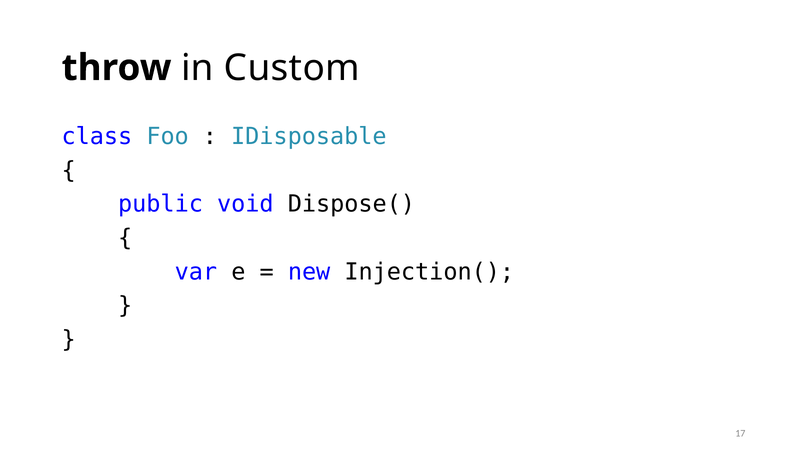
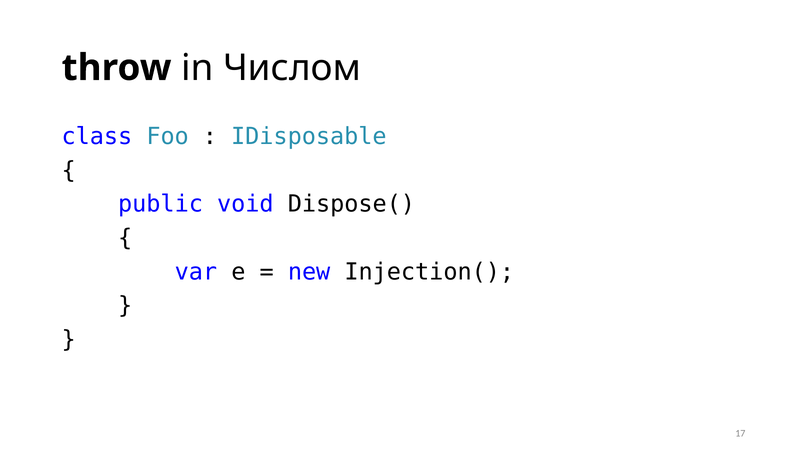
Custom: Custom -> Числом
